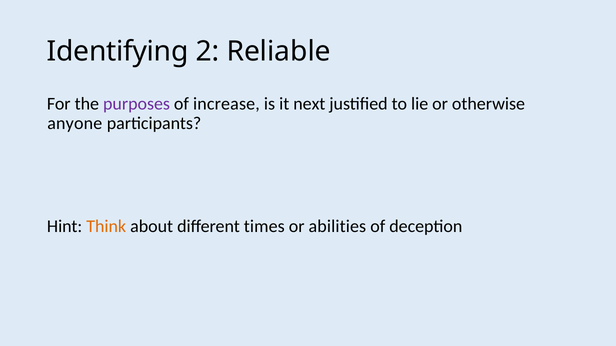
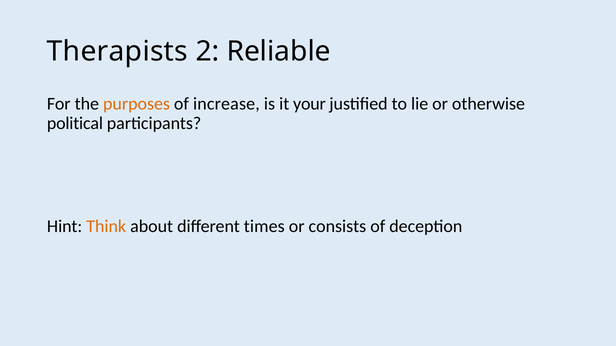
Identifying: Identifying -> Therapists
purposes colour: purple -> orange
next: next -> your
anyone: anyone -> political
abilities: abilities -> consists
